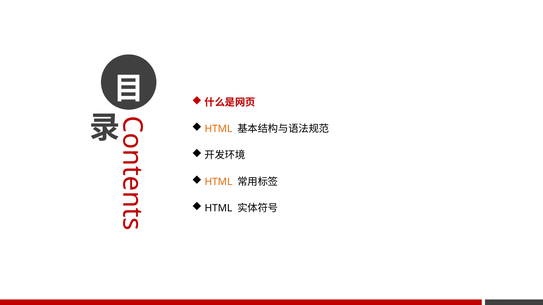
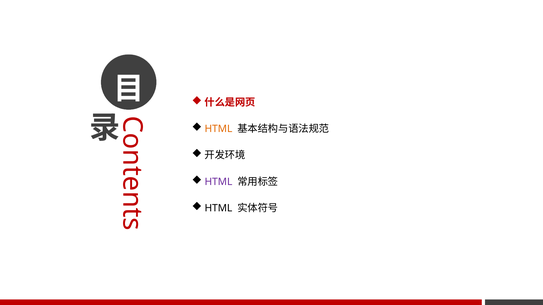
HTML at (218, 182) colour: orange -> purple
